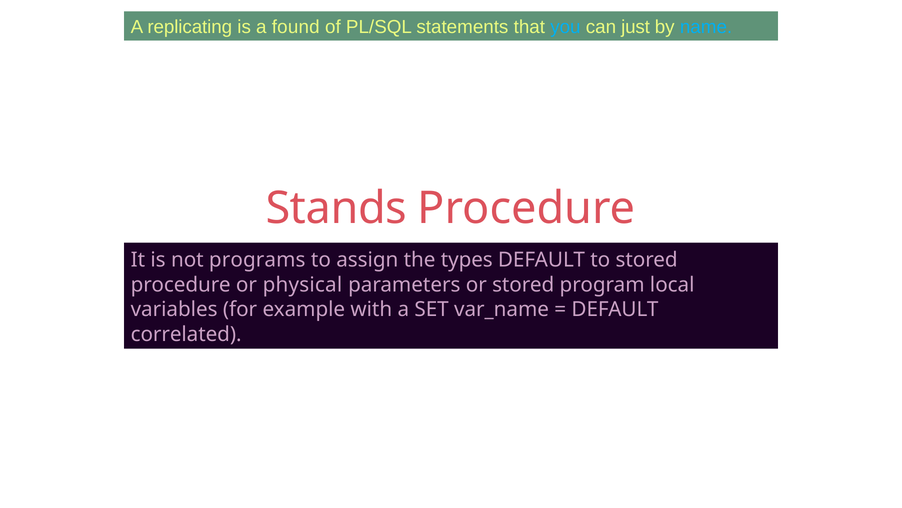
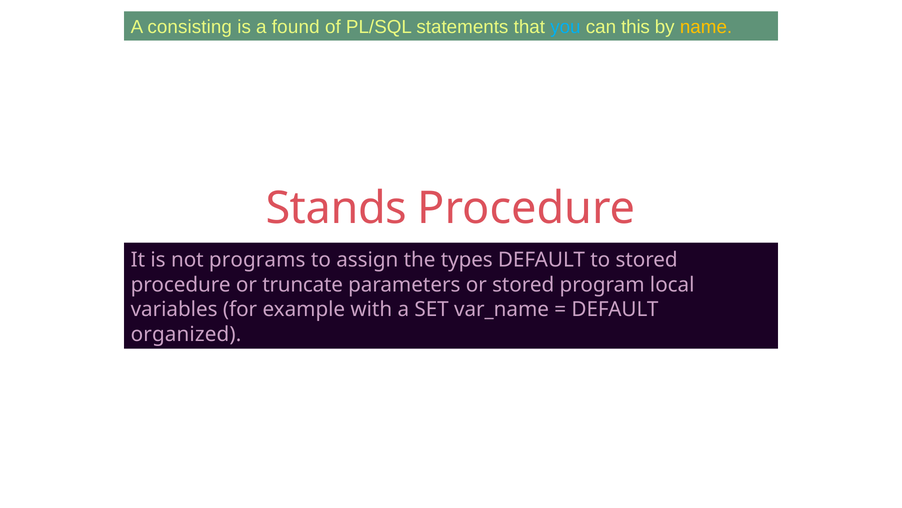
replicating: replicating -> consisting
just: just -> this
name colour: light blue -> yellow
physical: physical -> truncate
correlated: correlated -> organized
